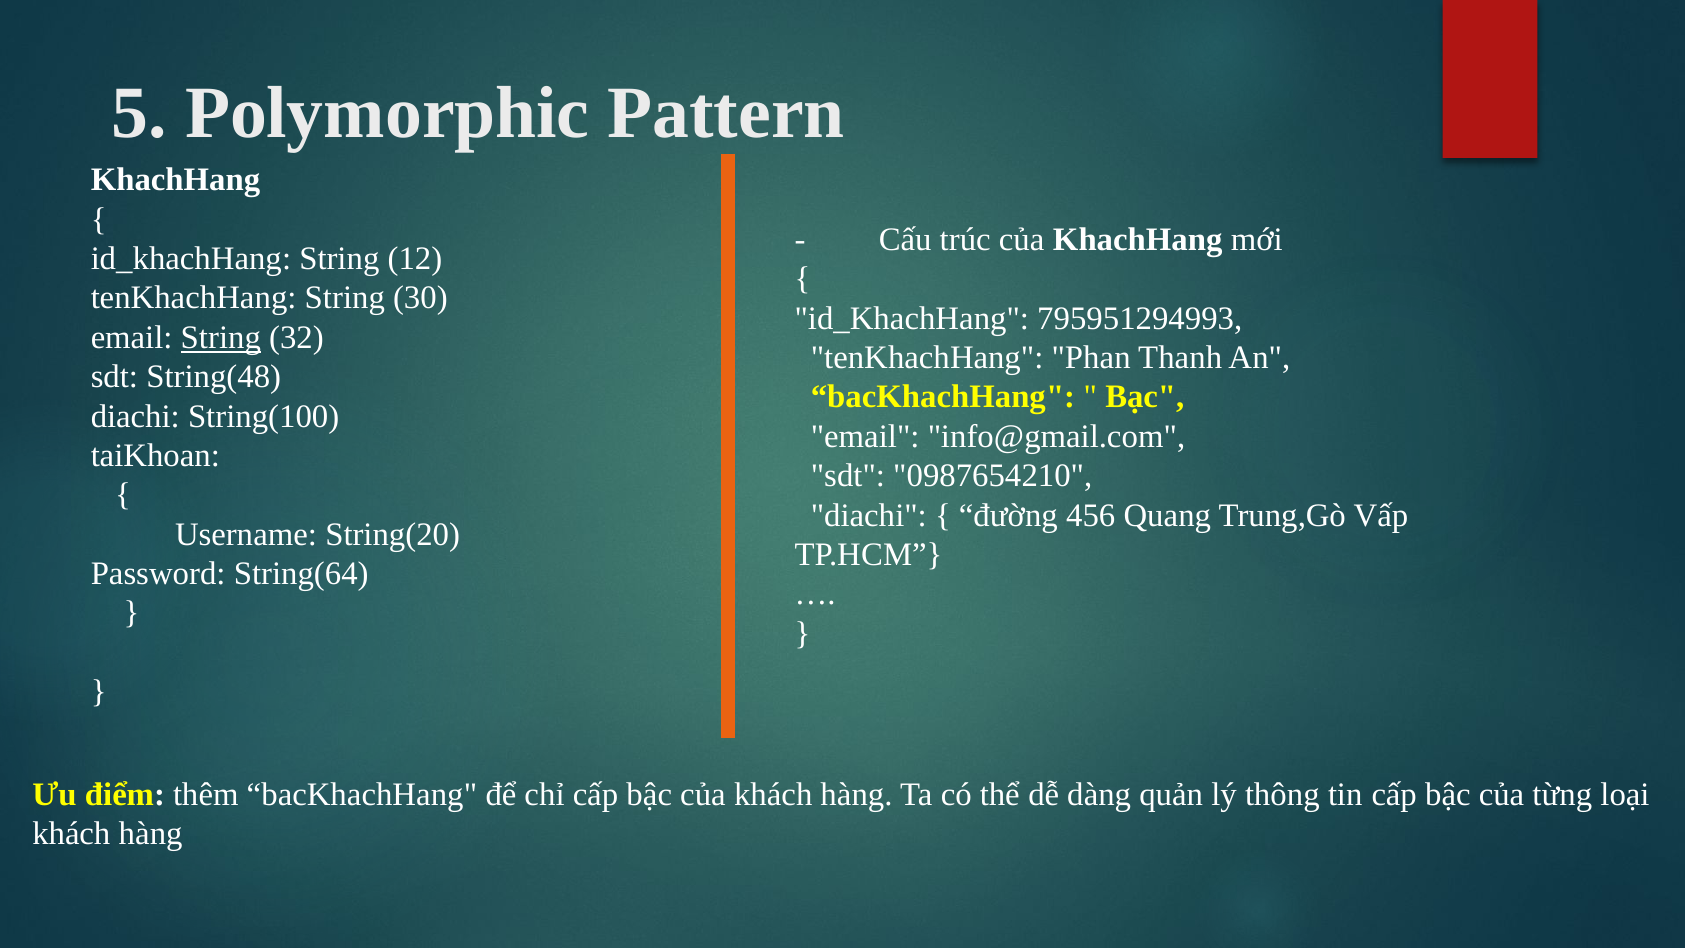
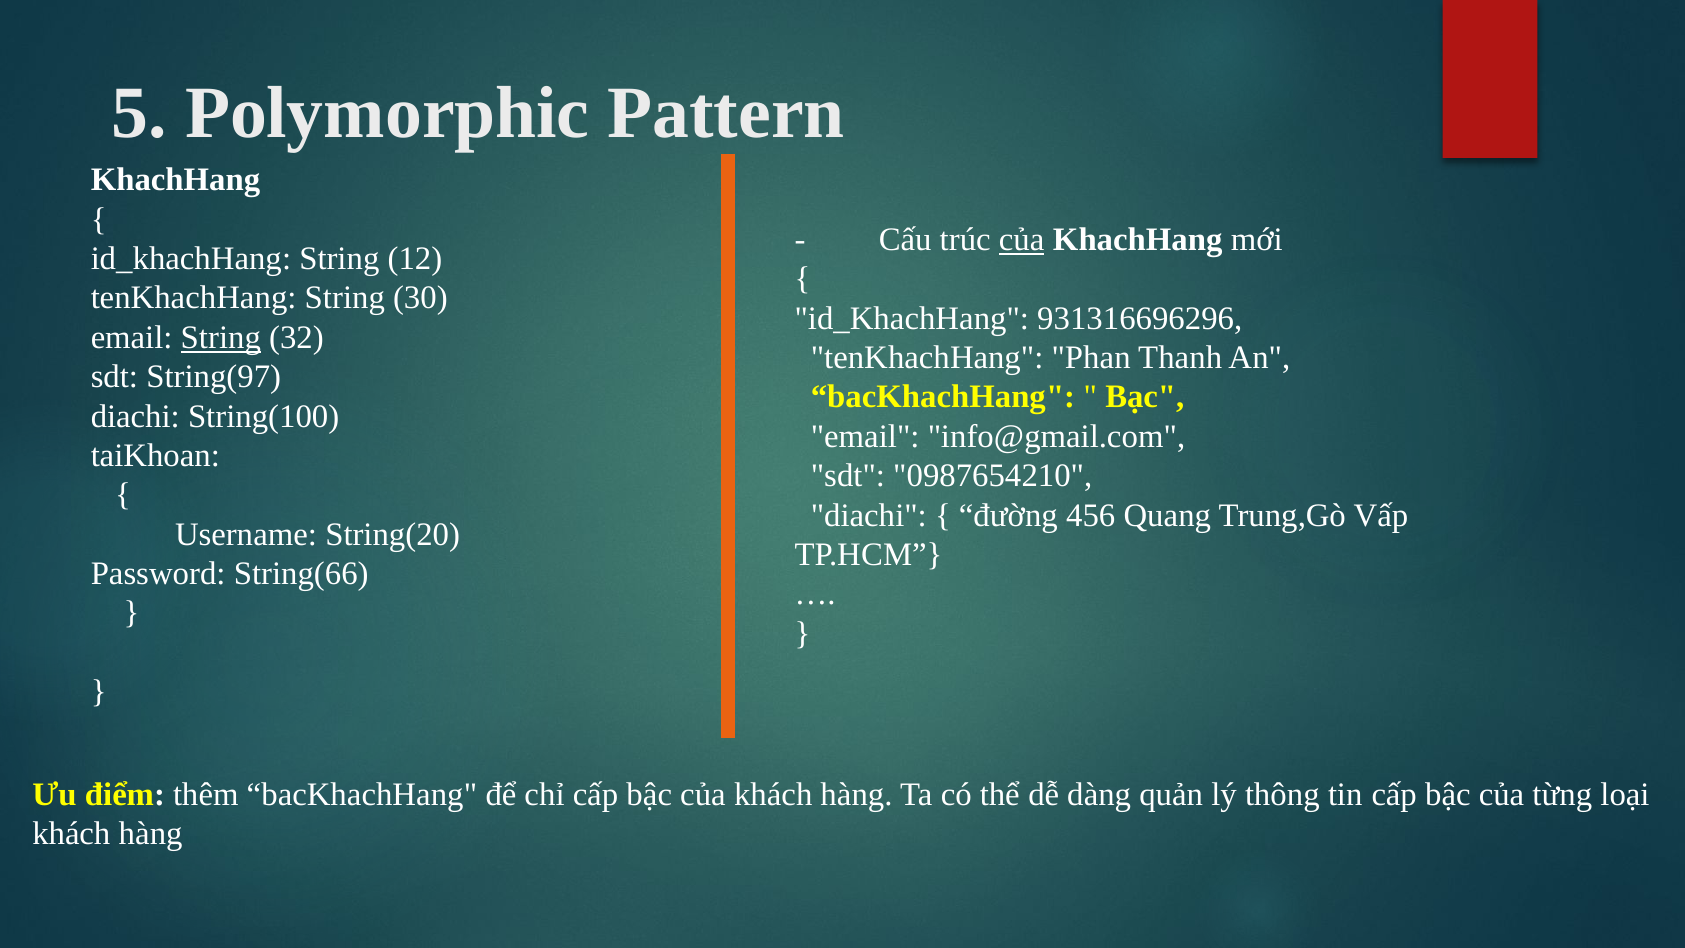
của at (1022, 240) underline: none -> present
795951294993: 795951294993 -> 931316696296
String(48: String(48 -> String(97
String(64: String(64 -> String(66
